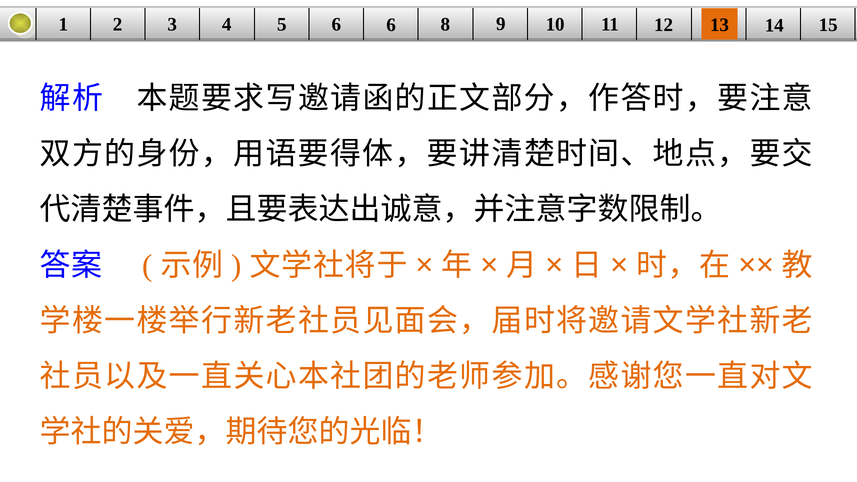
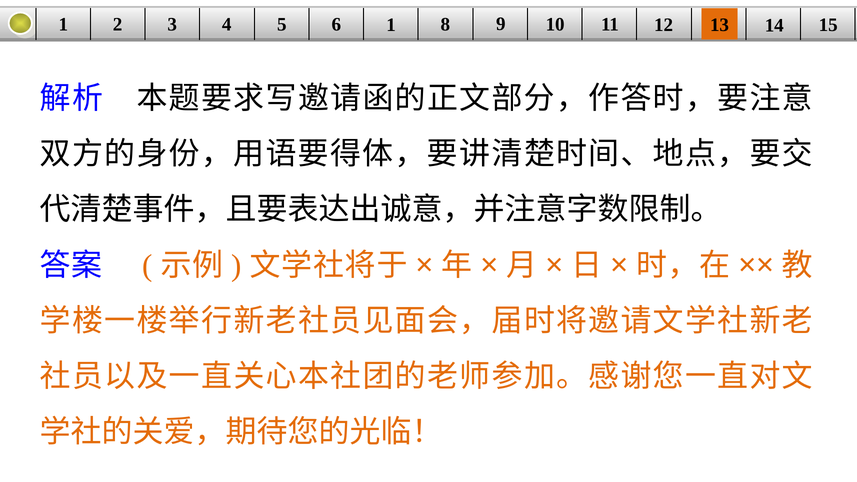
6 6: 6 -> 1
